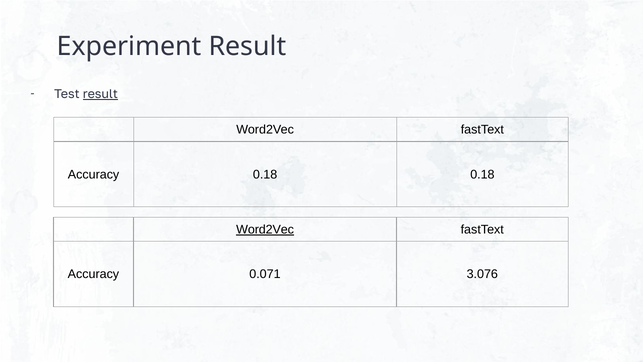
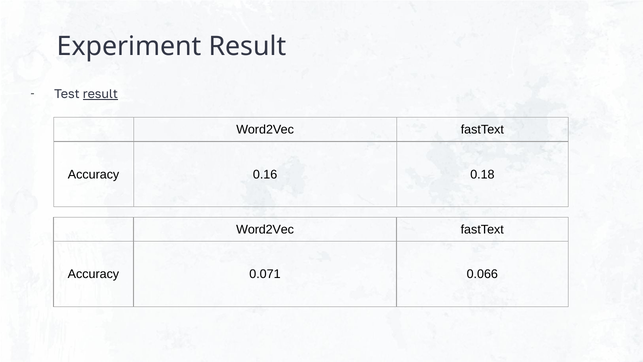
Accuracy 0.18: 0.18 -> 0.16
Word2Vec at (265, 229) underline: present -> none
3.076: 3.076 -> 0.066
